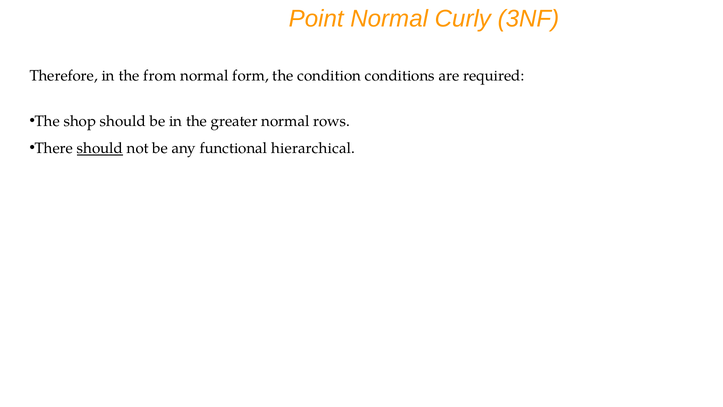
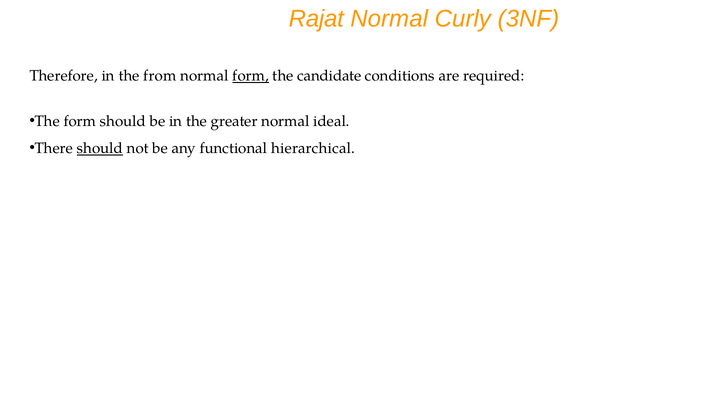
Point: Point -> Rajat
form at (251, 76) underline: none -> present
condition: condition -> candidate
The shop: shop -> form
rows: rows -> ideal
